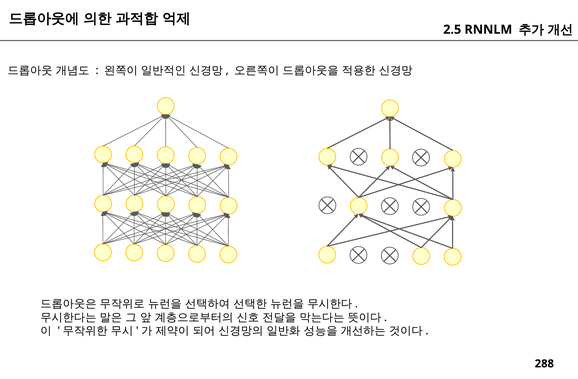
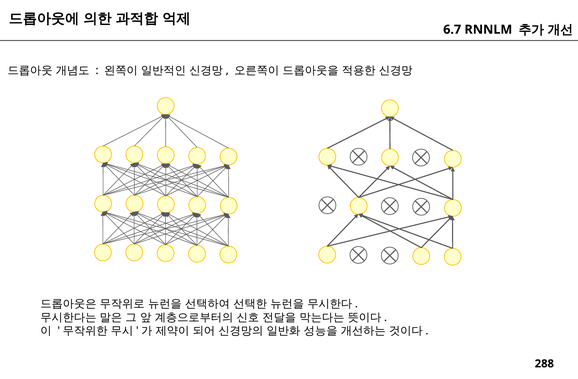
2.5: 2.5 -> 6.7
